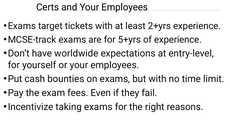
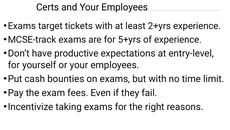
worldwide: worldwide -> productive
